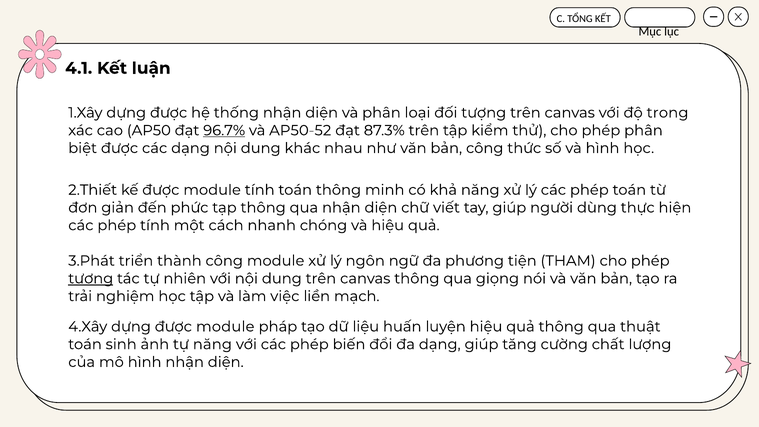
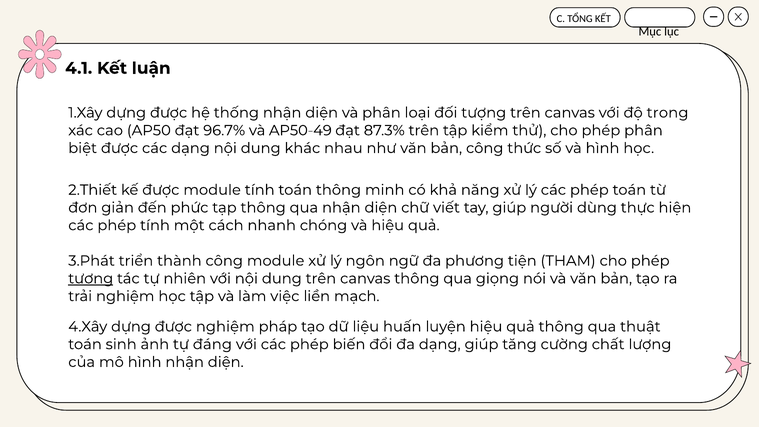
96.7% underline: present -> none
AP50-52: AP50-52 -> AP50-49
dựng được module: module -> nghiệm
tự năng: năng -> đáng
